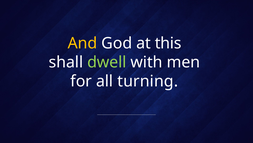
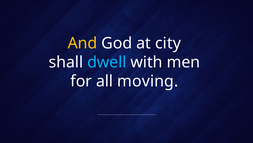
this: this -> city
dwell colour: light green -> light blue
turning: turning -> moving
